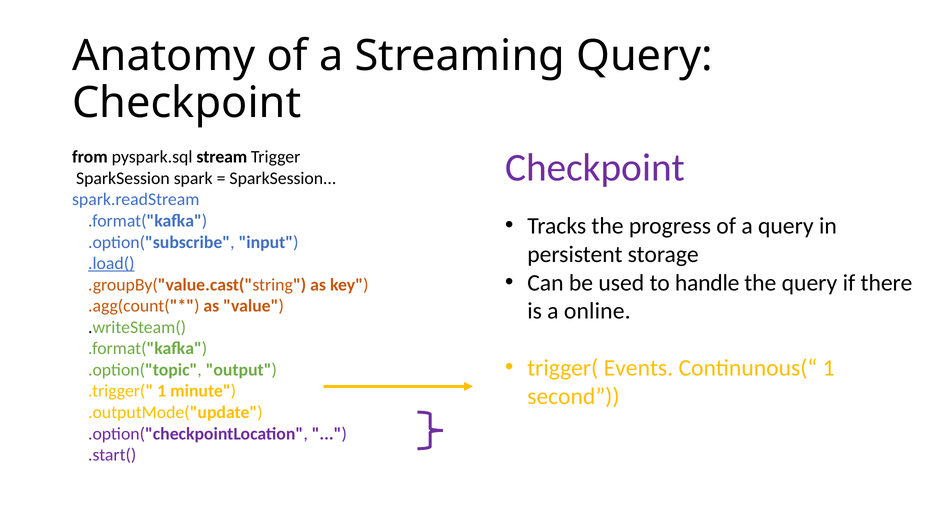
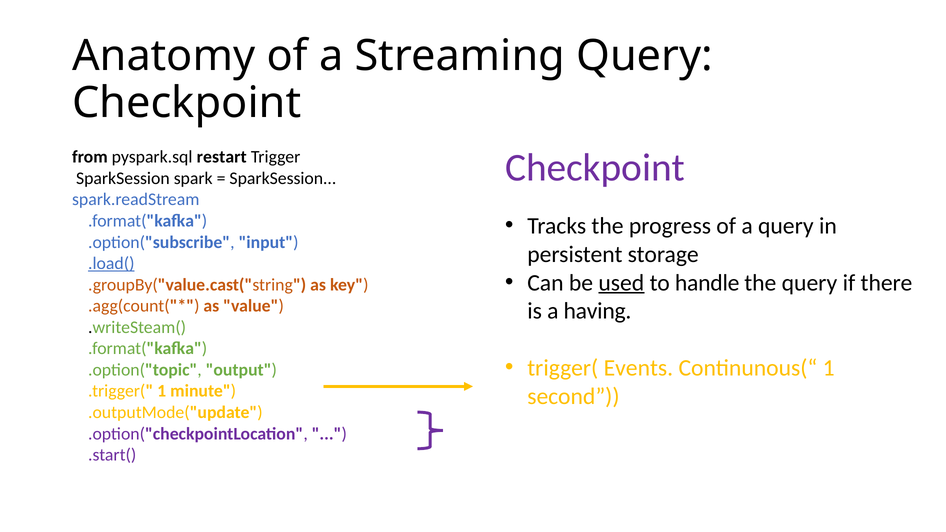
stream: stream -> restart
used underline: none -> present
online: online -> having
